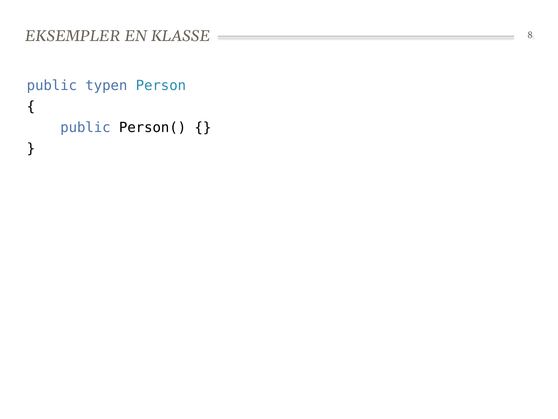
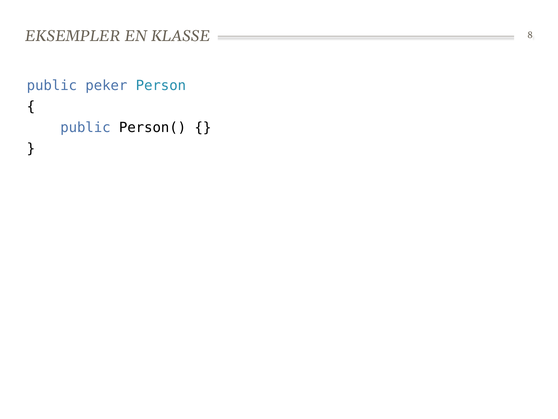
typen: typen -> peker
